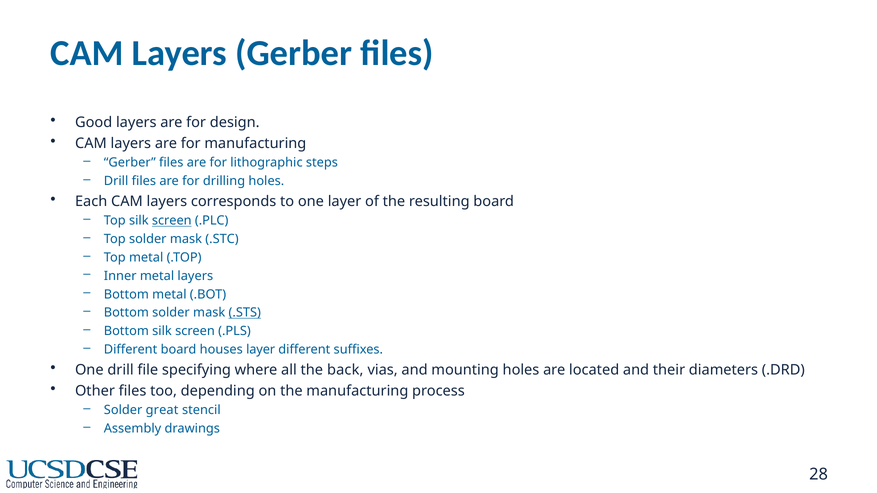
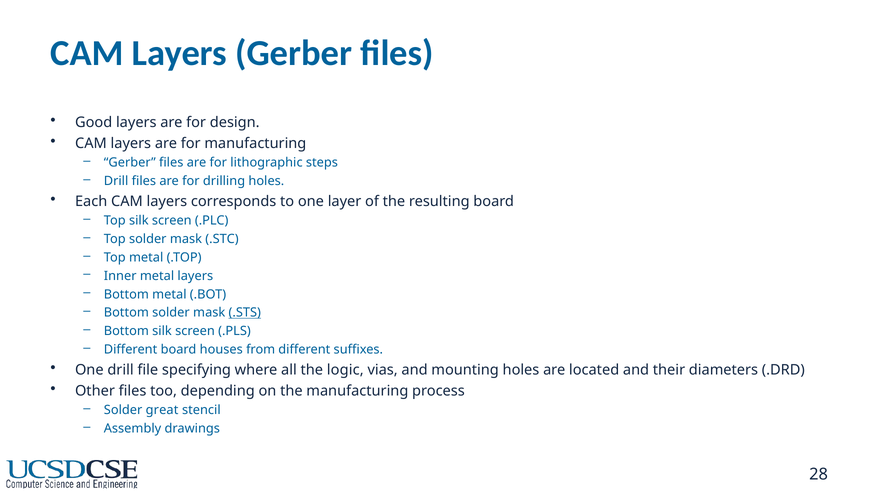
screen at (172, 221) underline: present -> none
houses layer: layer -> from
back: back -> logic
